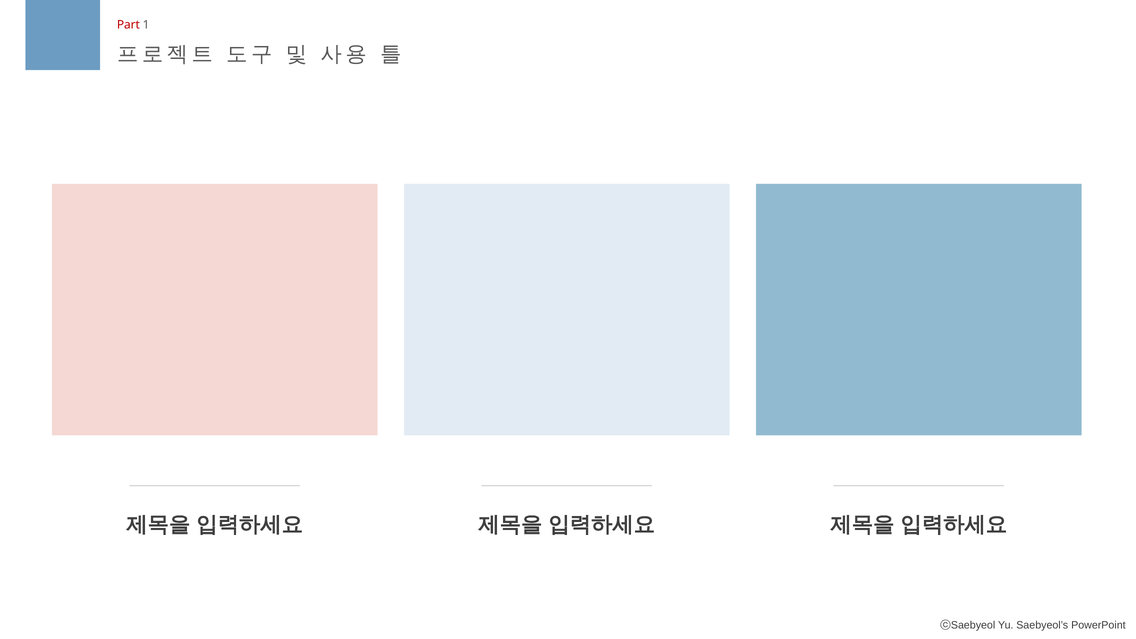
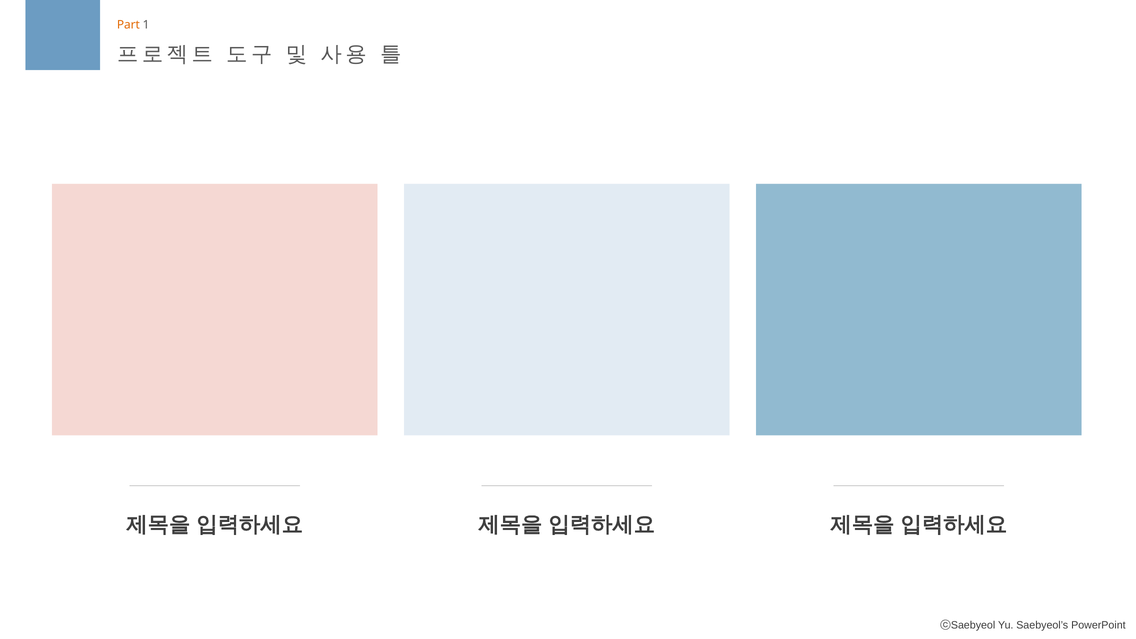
Part colour: red -> orange
